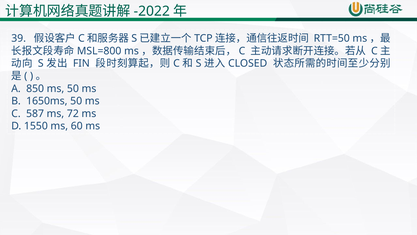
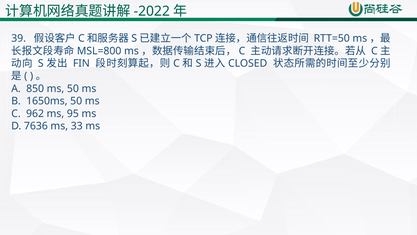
587: 587 -> 962
72: 72 -> 95
1550: 1550 -> 7636
60: 60 -> 33
